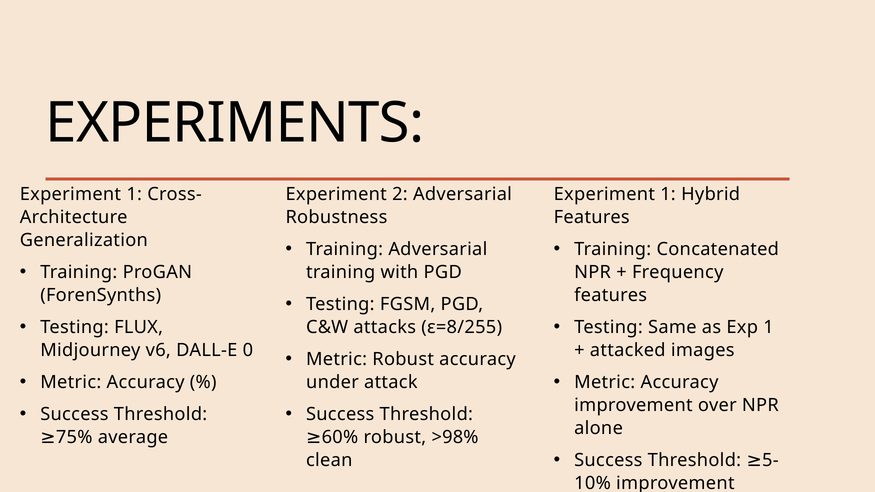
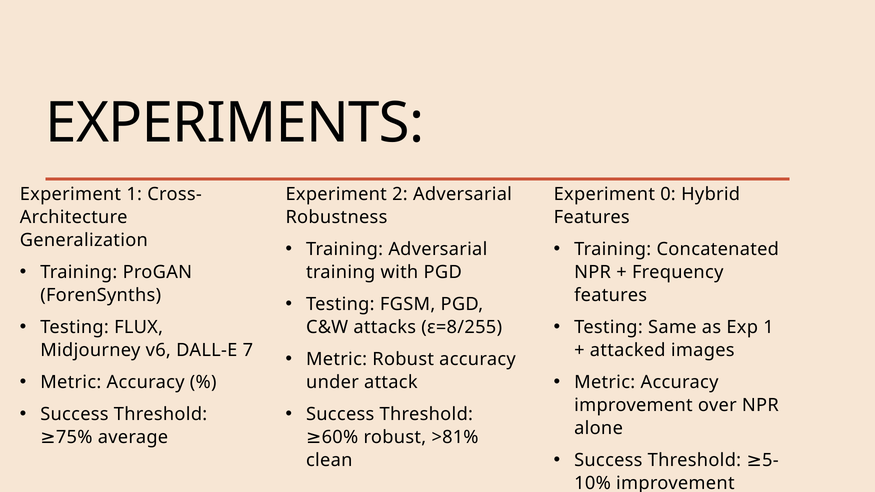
1 at (668, 194): 1 -> 0
0: 0 -> 7
>98%: >98% -> >81%
